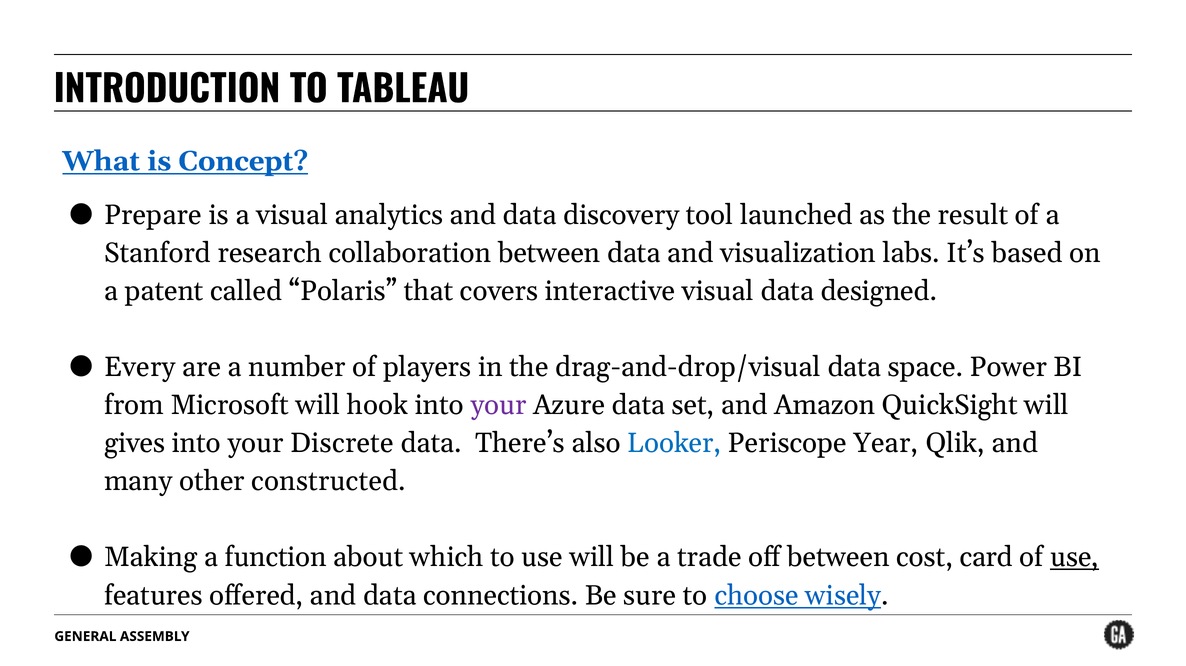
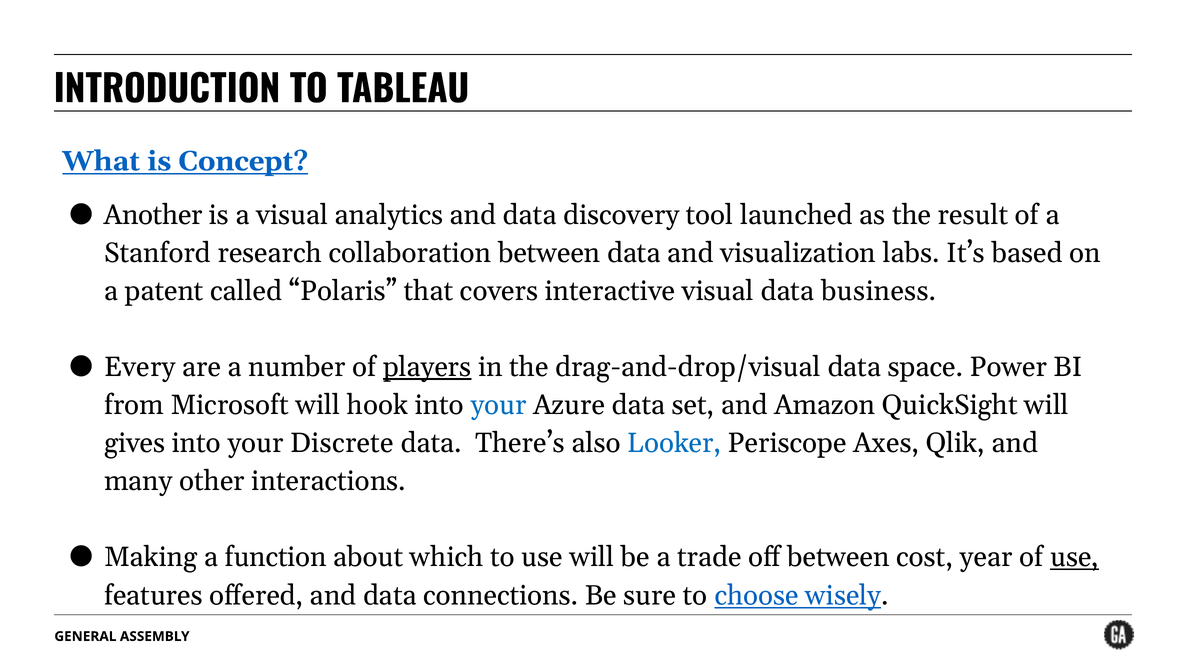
Prepare: Prepare -> Another
designed: designed -> business
players underline: none -> present
your at (498, 405) colour: purple -> blue
Year: Year -> Axes
constructed: constructed -> interactions
card: card -> year
